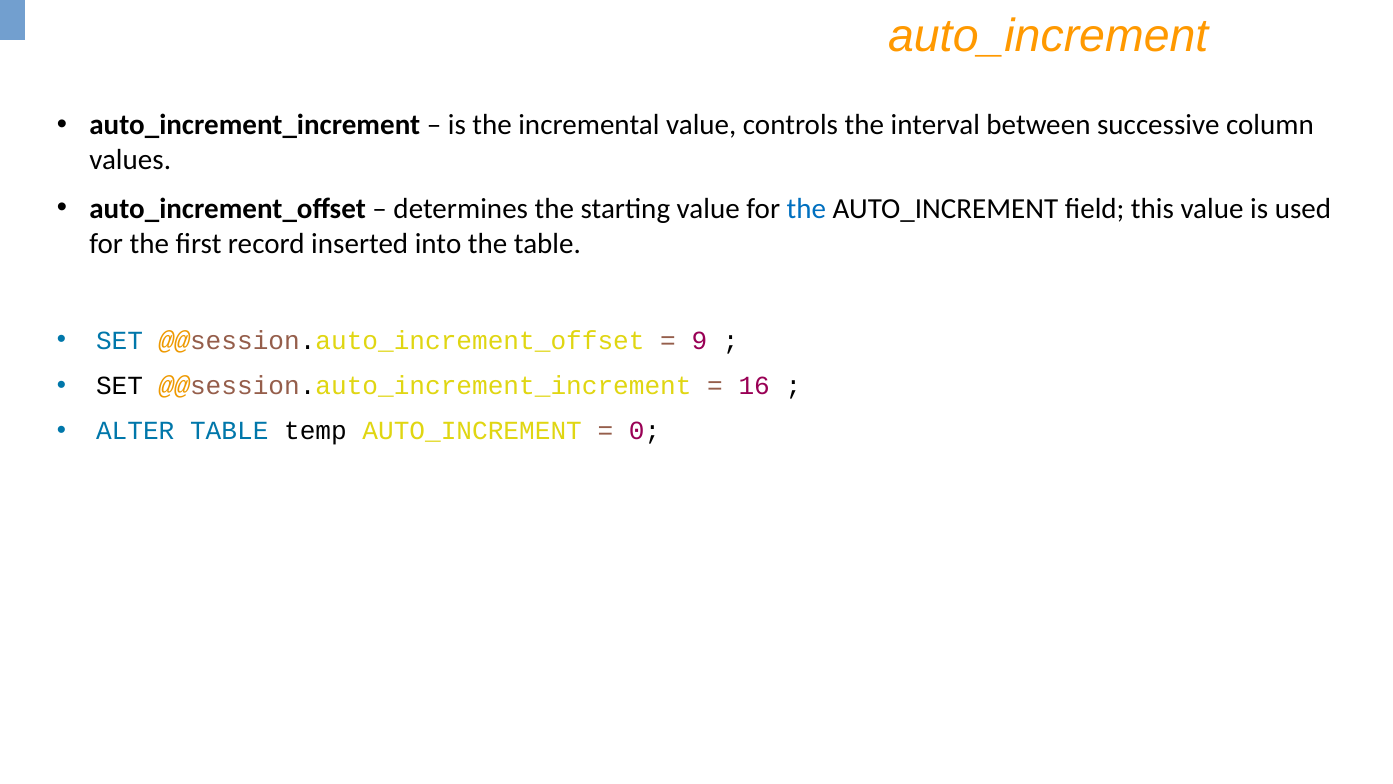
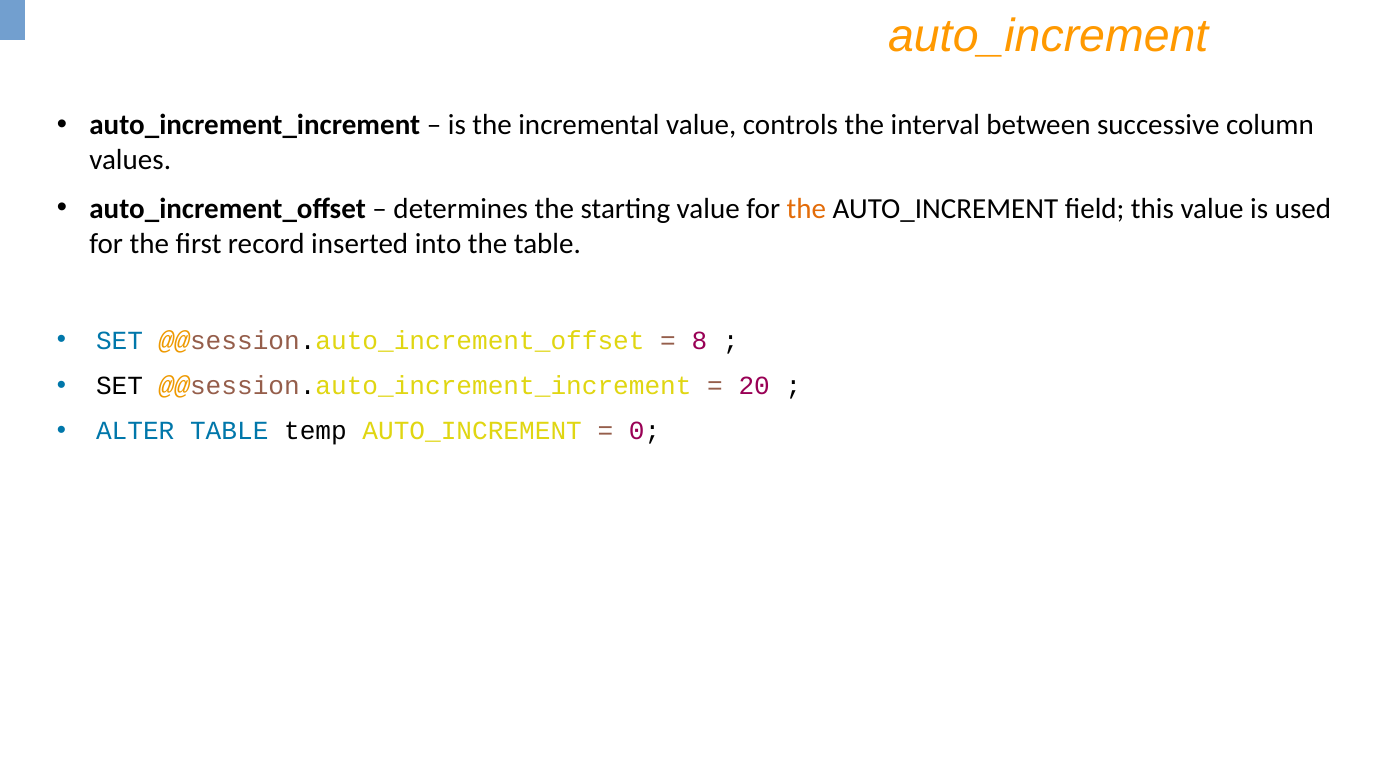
the at (806, 209) colour: blue -> orange
9: 9 -> 8
16: 16 -> 20
